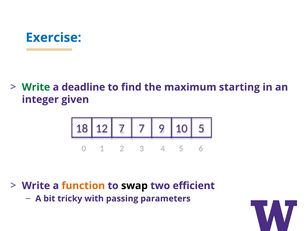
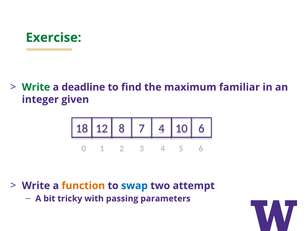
Exercise colour: blue -> green
starting: starting -> familiar
12 7: 7 -> 8
7 9: 9 -> 4
10 5: 5 -> 6
swap colour: black -> blue
efficient: efficient -> attempt
